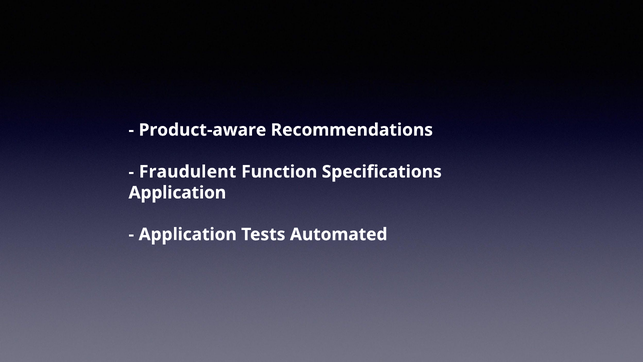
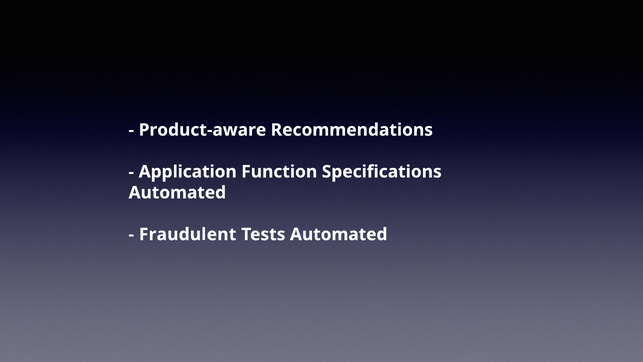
Fraudulent: Fraudulent -> Application
Application at (177, 193): Application -> Automated
Application at (188, 234): Application -> Fraudulent
